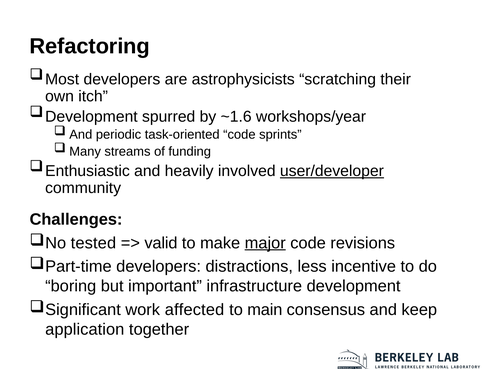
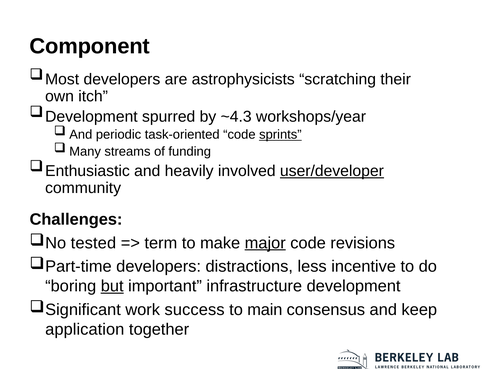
Refactoring: Refactoring -> Component
~1.6: ~1.6 -> ~4.3
sprints underline: none -> present
valid: valid -> term
but underline: none -> present
affected: affected -> success
